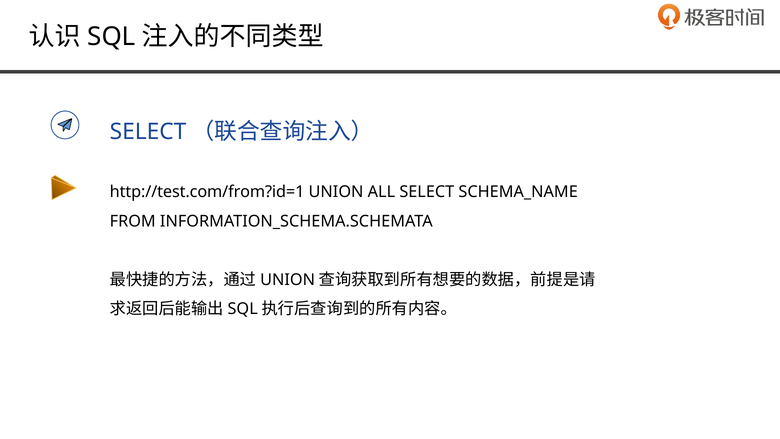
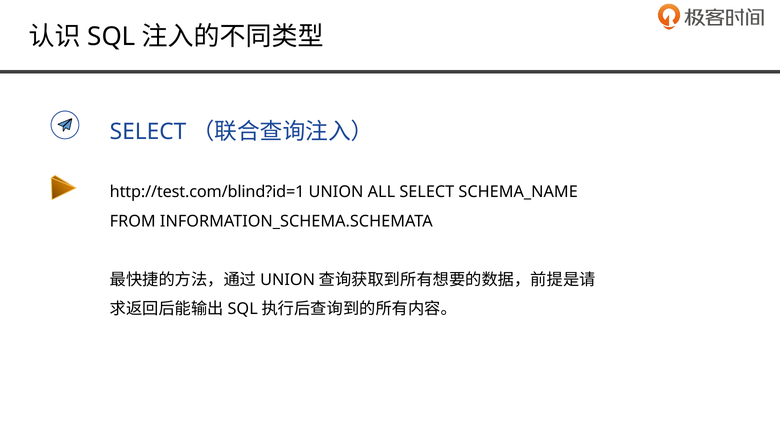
http://test.com/from?id=1: http://test.com/from?id=1 -> http://test.com/blind?id=1
